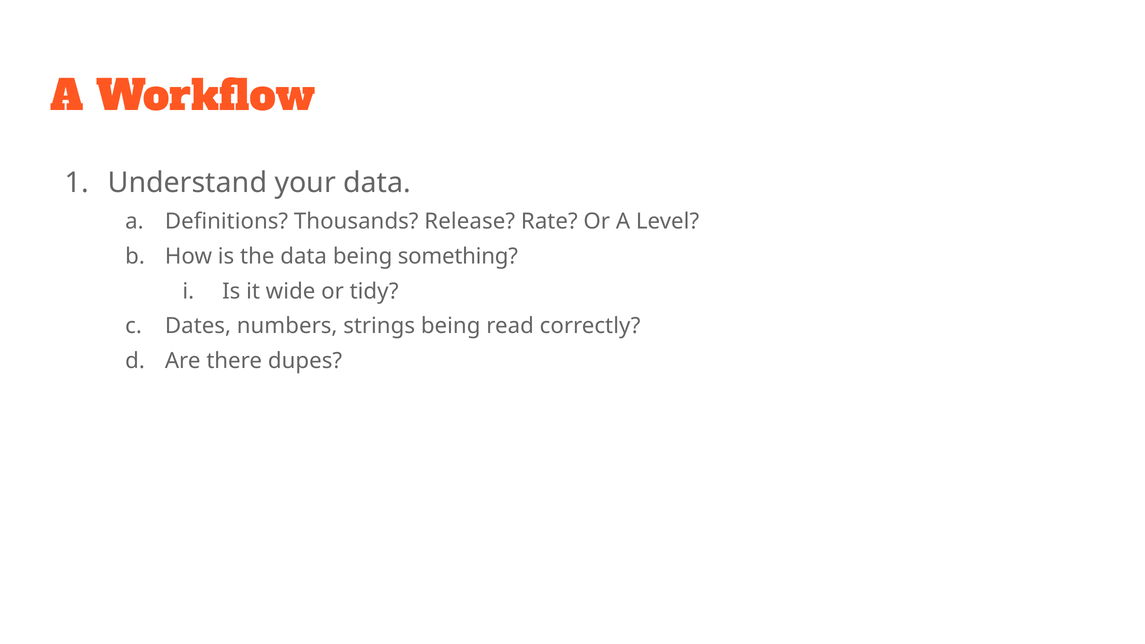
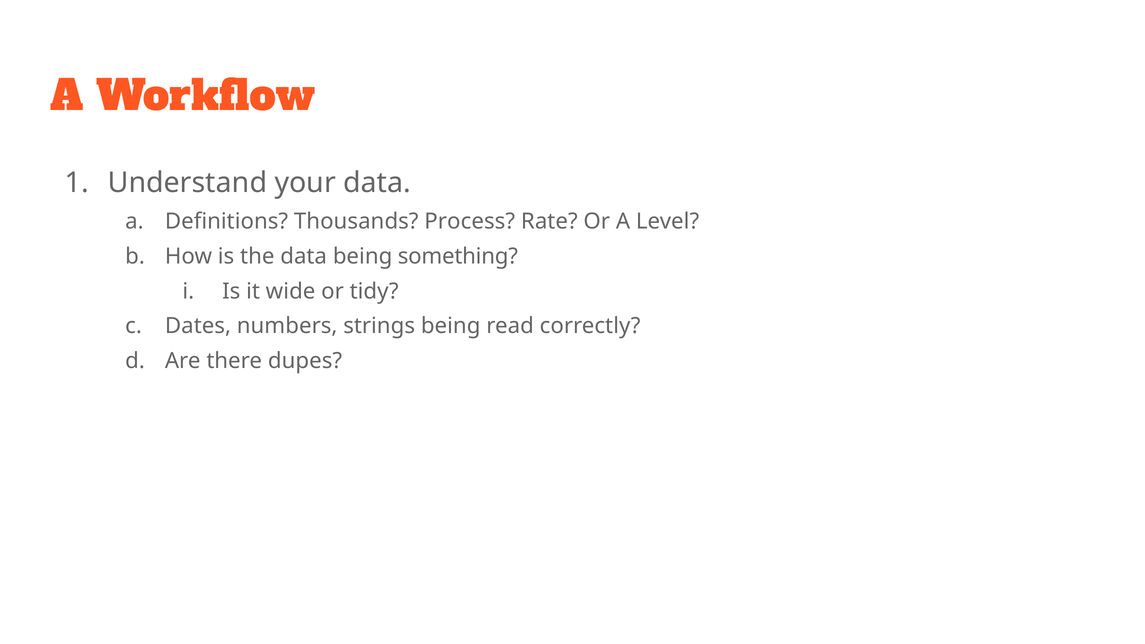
Release: Release -> Process
